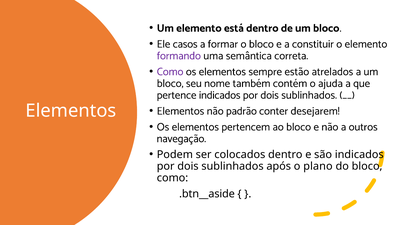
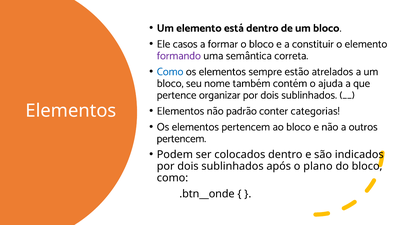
Como at (170, 72) colour: purple -> blue
pertence indicados: indicados -> organizar
desejarem: desejarem -> categorias
navegação at (181, 139): navegação -> pertencem
.btn__aside: .btn__aside -> .btn__onde
